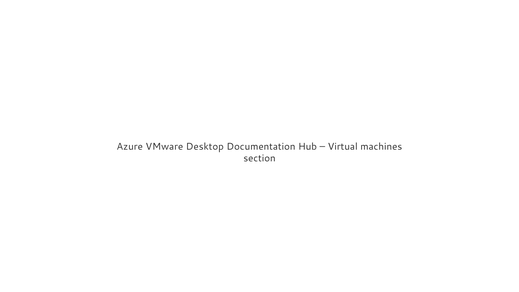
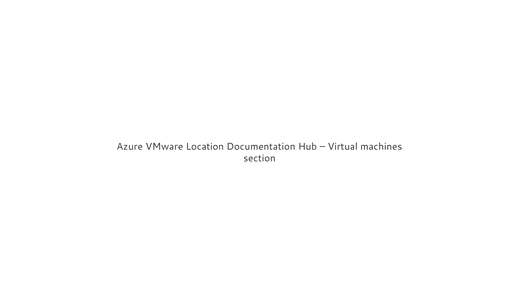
Desktop: Desktop -> Location
